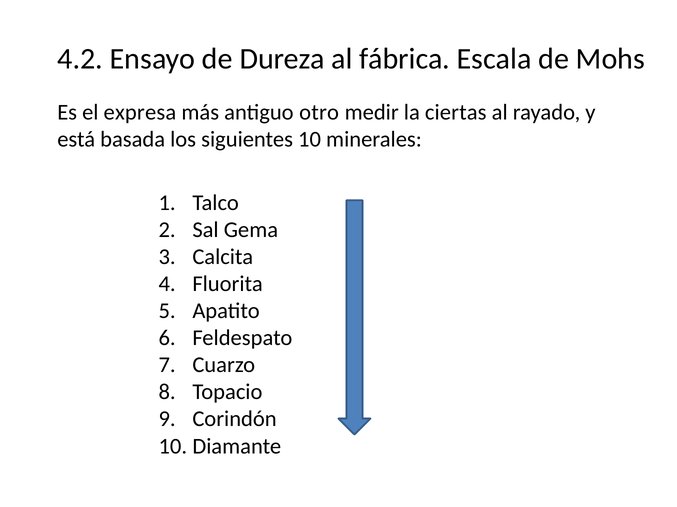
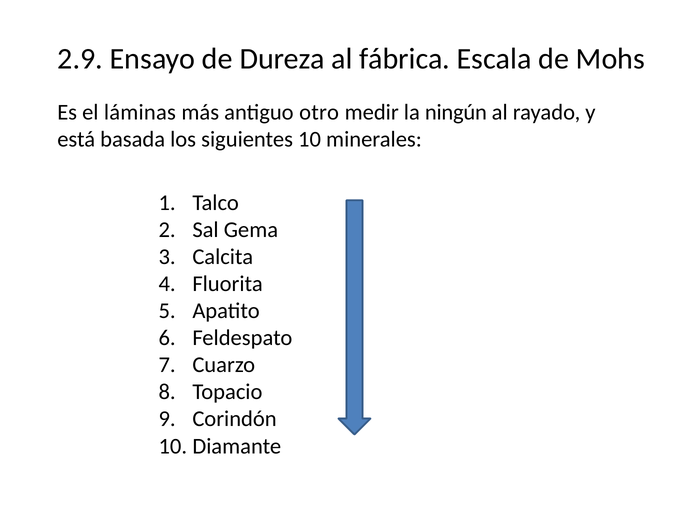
4.2: 4.2 -> 2.9
expresa: expresa -> láminas
ciertas: ciertas -> ningún
